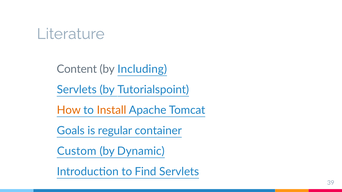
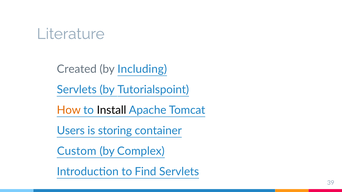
Content: Content -> Created
Install colour: orange -> black
Goals: Goals -> Users
regular: regular -> storing
Dynamic: Dynamic -> Complex
